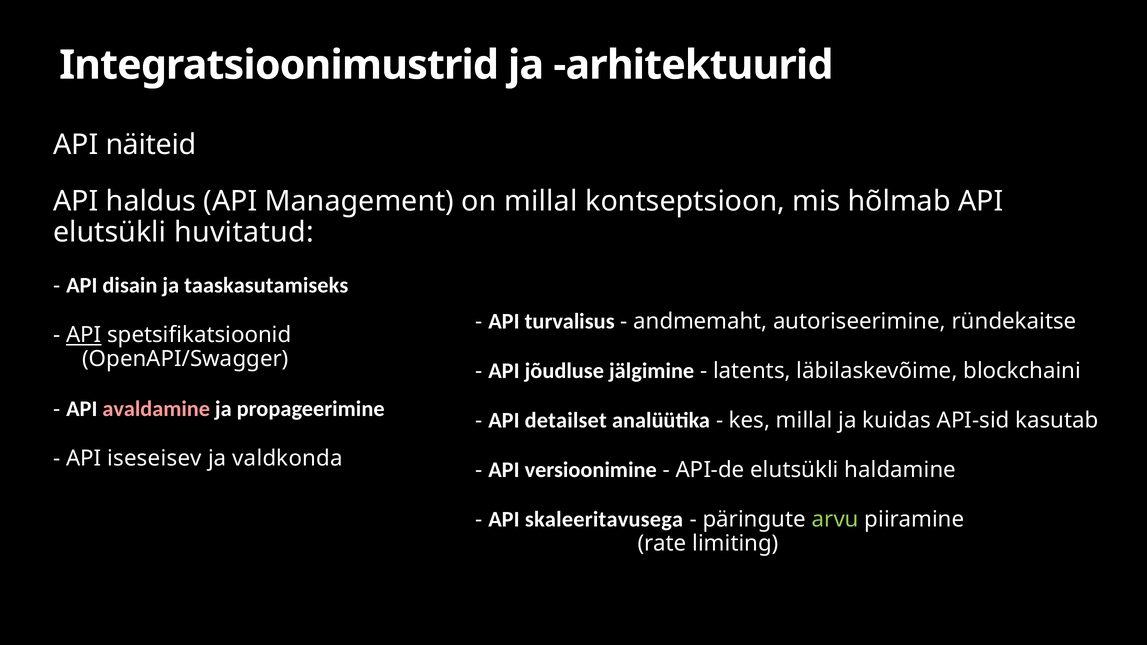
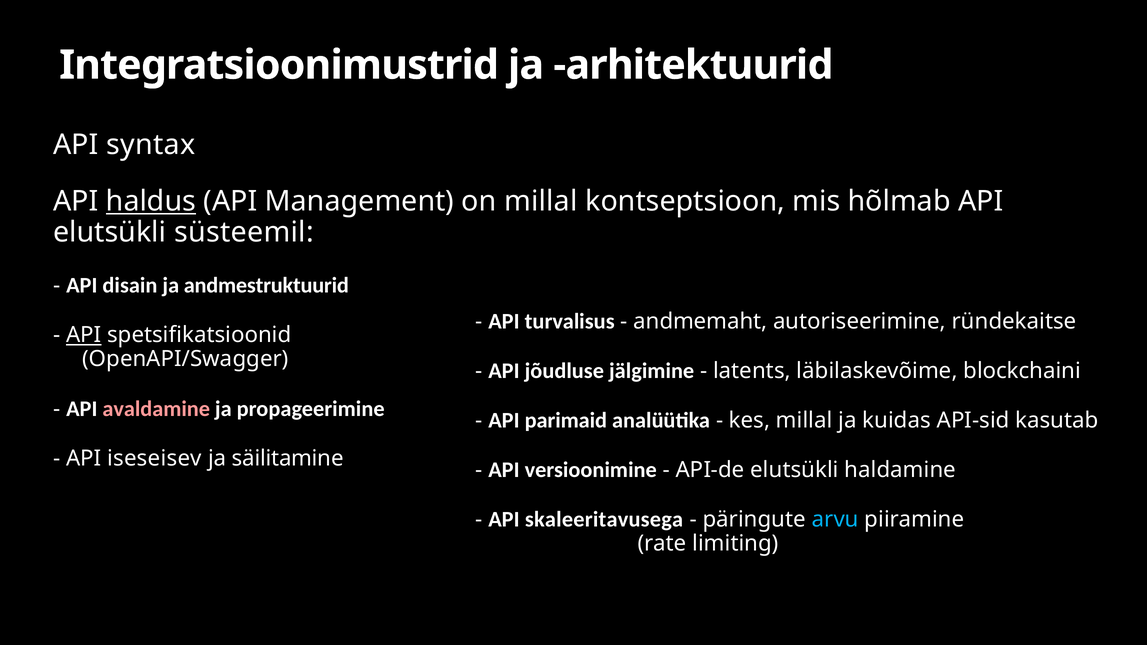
näiteid: näiteid -> syntax
haldus underline: none -> present
huvitatud: huvitatud -> süsteemil
taaskasutamiseks: taaskasutamiseks -> andmestruktuurid
detailset: detailset -> parimaid
valdkonda: valdkonda -> säilitamine
arvu colour: light green -> light blue
